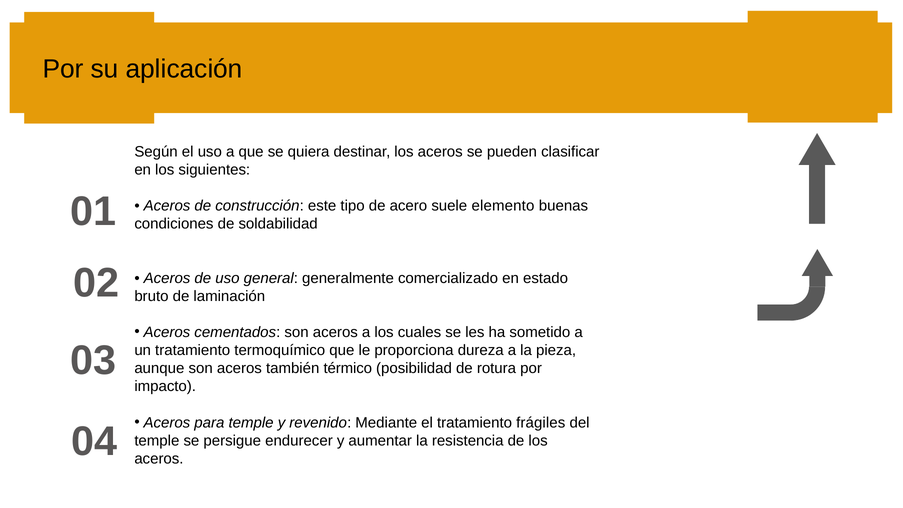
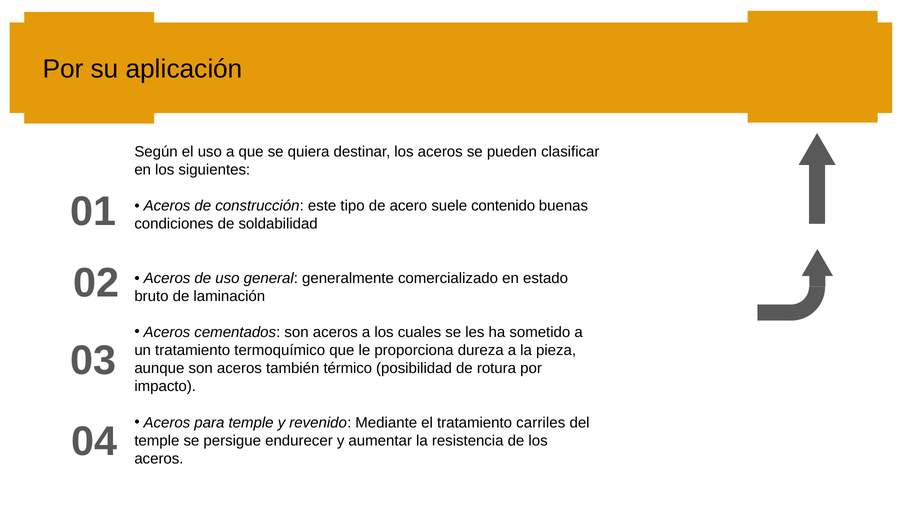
elemento: elemento -> contenido
frágiles: frágiles -> carriles
